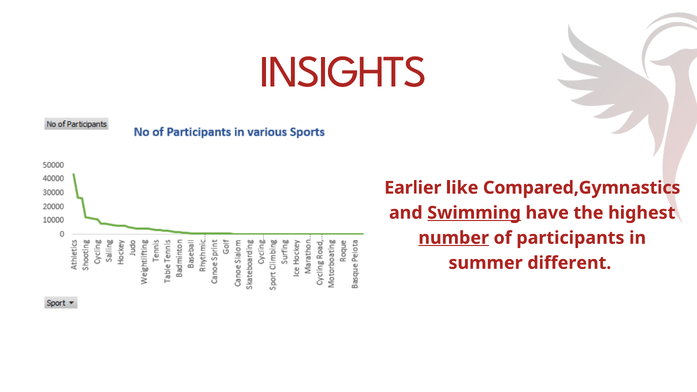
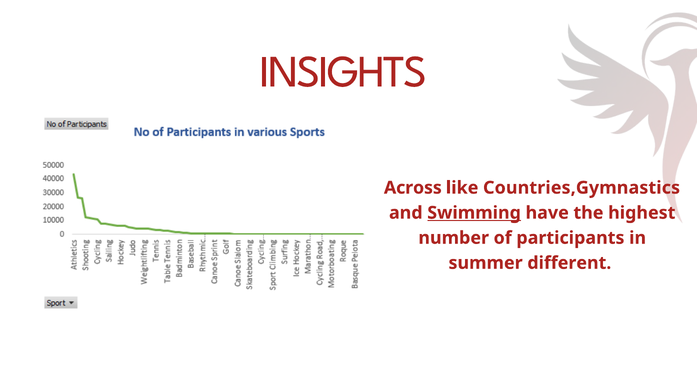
Earlier: Earlier -> Across
Compared,Gymnastics: Compared,Gymnastics -> Countries,Gymnastics
number underline: present -> none
